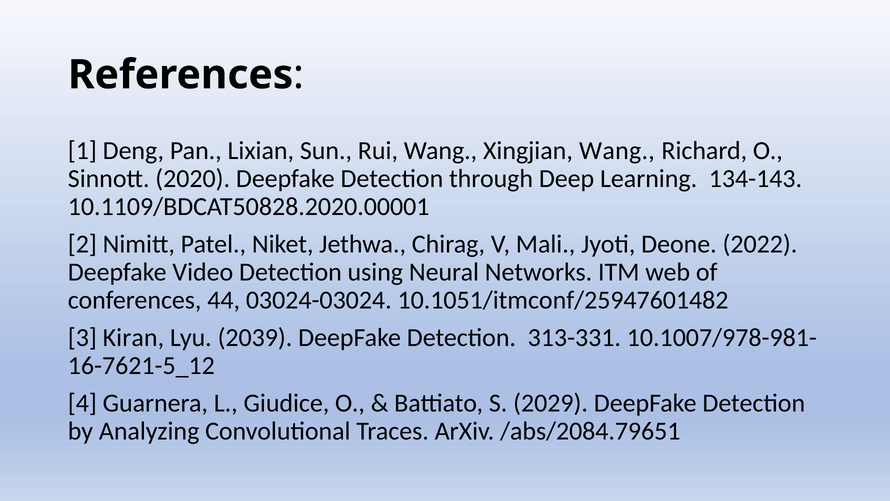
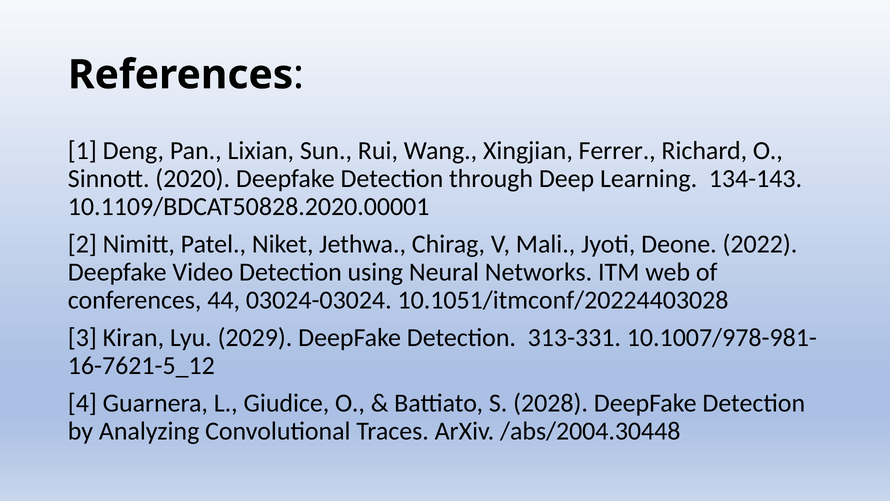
Xingjian Wang: Wang -> Ferrer
10.1051/itmconf/25947601482: 10.1051/itmconf/25947601482 -> 10.1051/itmconf/20224403028
2039: 2039 -> 2029
2029: 2029 -> 2028
/abs/2084.79651: /abs/2084.79651 -> /abs/2004.30448
